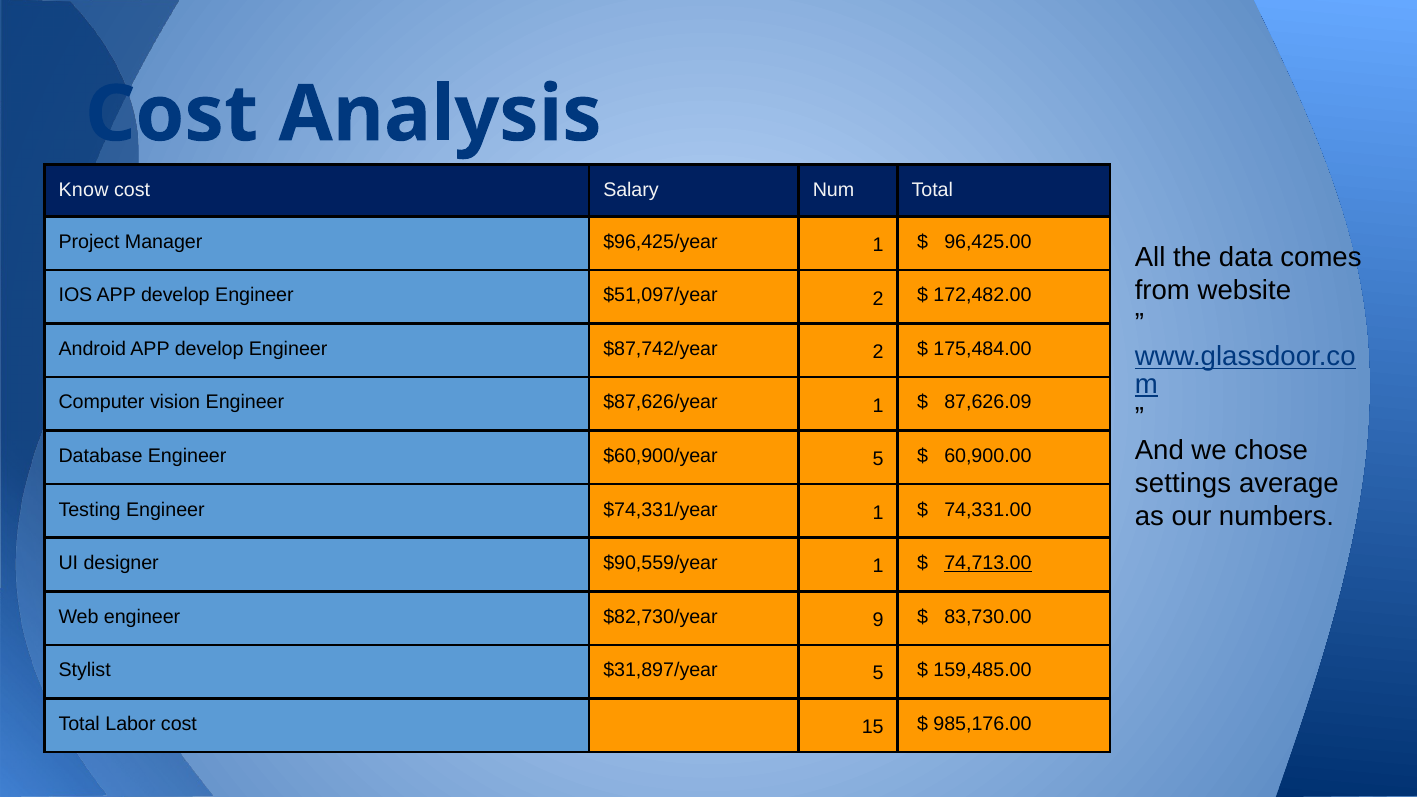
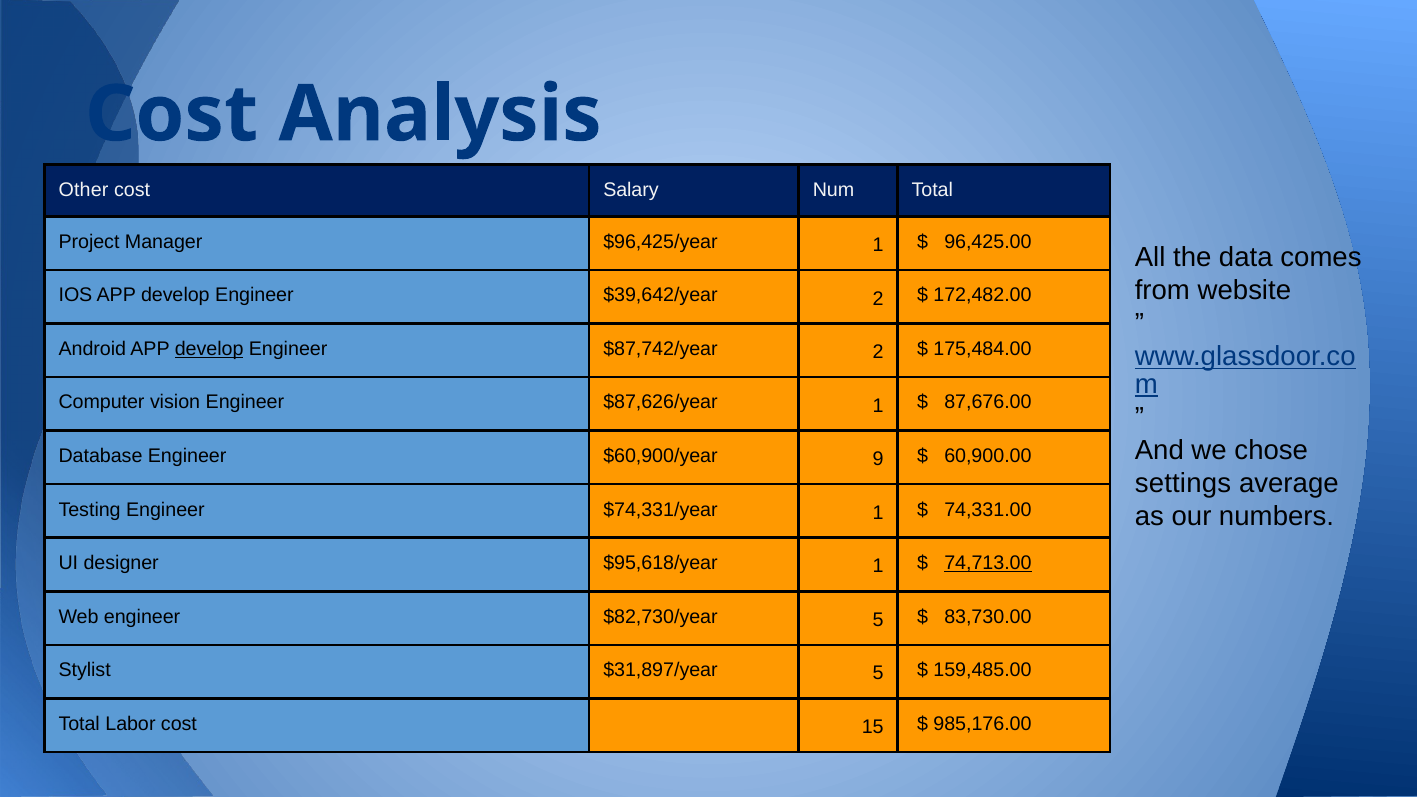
Know: Know -> Other
$51,097/year: $51,097/year -> $39,642/year
develop at (209, 349) underline: none -> present
87,626.09: 87,626.09 -> 87,676.00
$60,900/year 5: 5 -> 9
$90,559/year: $90,559/year -> $95,618/year
$82,730/year 9: 9 -> 5
